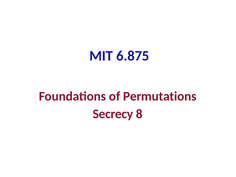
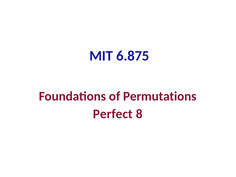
Secrecy: Secrecy -> Perfect
